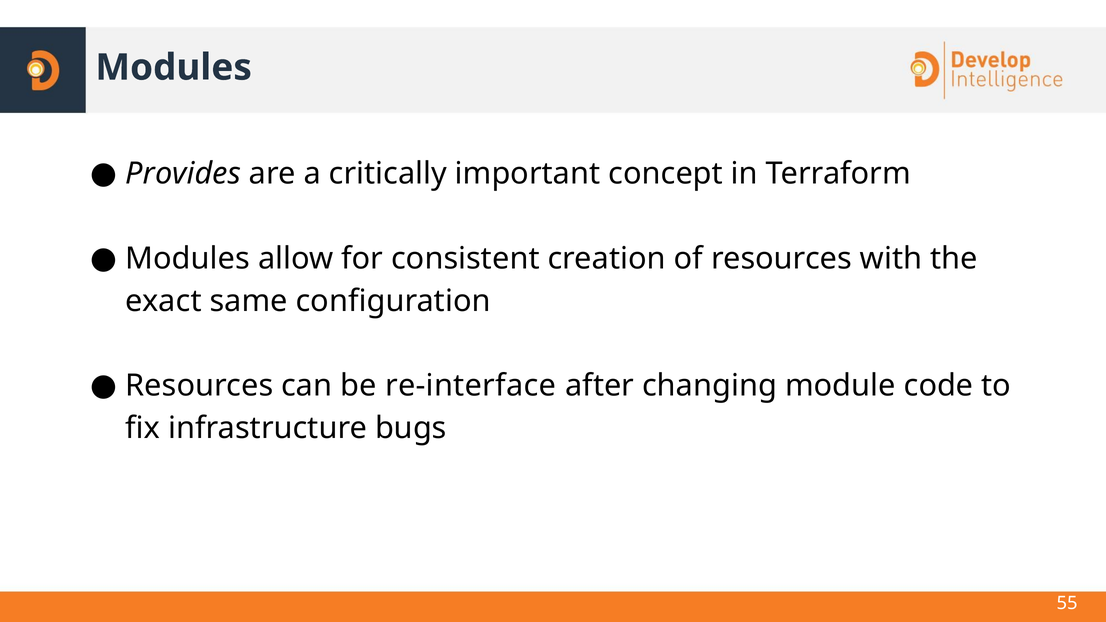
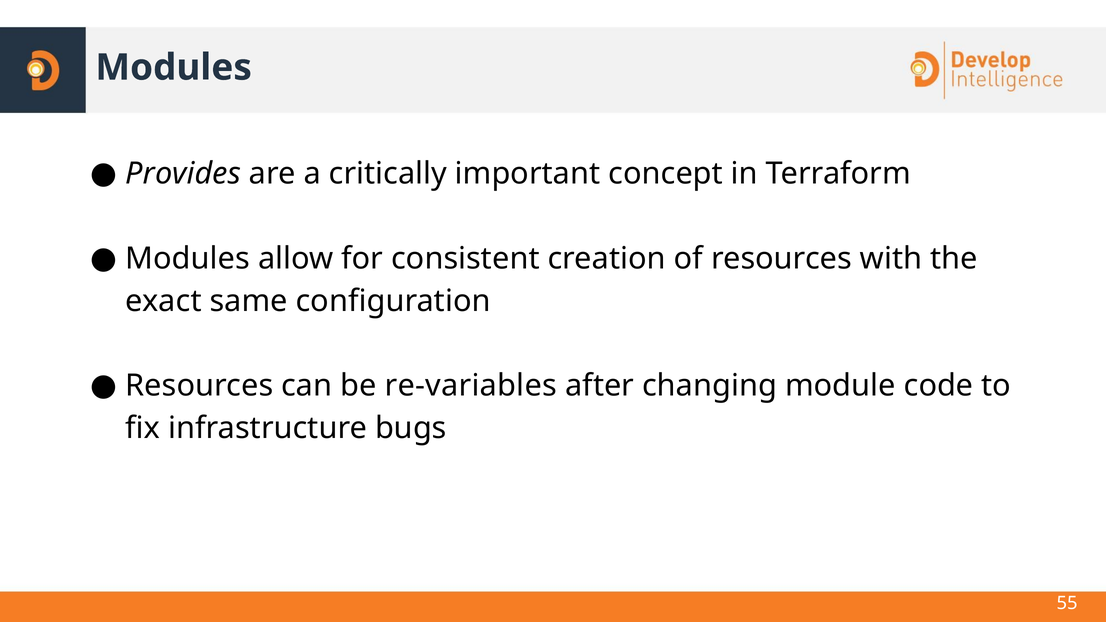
re-interface: re-interface -> re-variables
